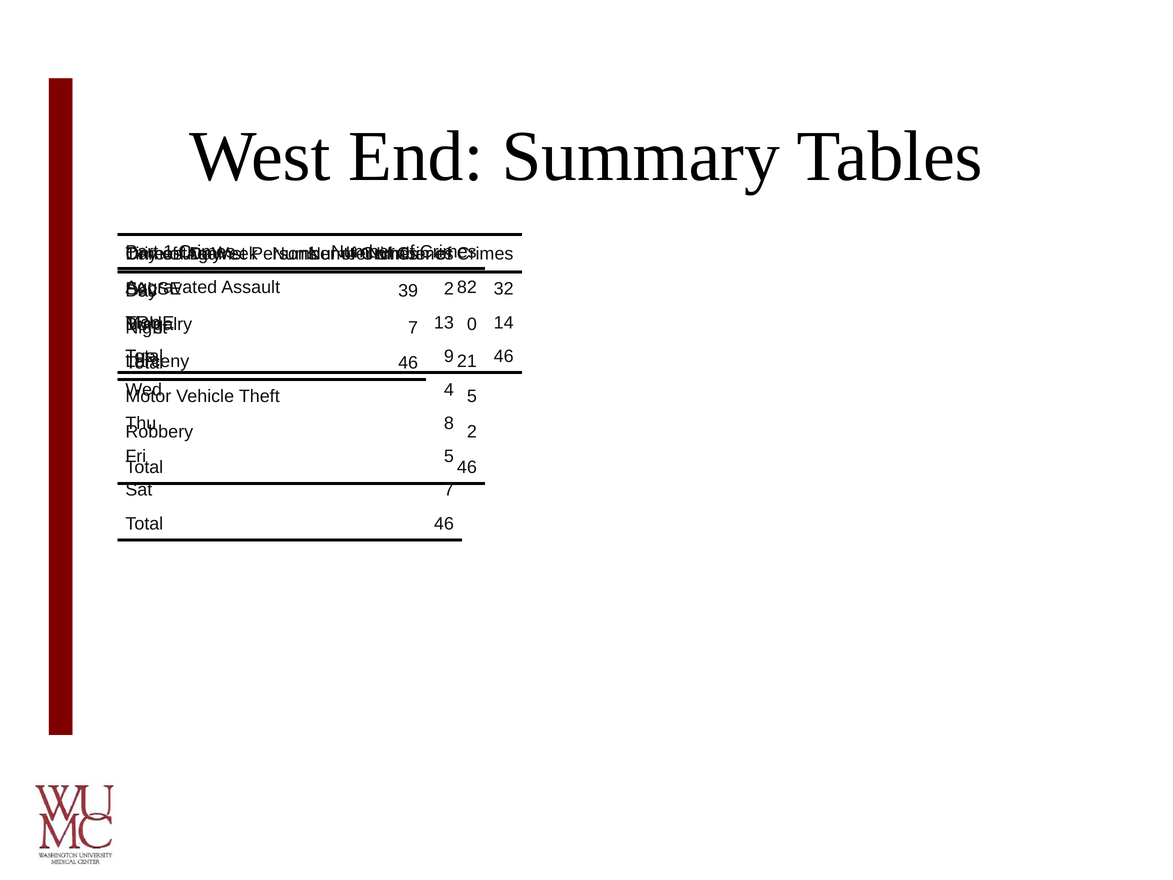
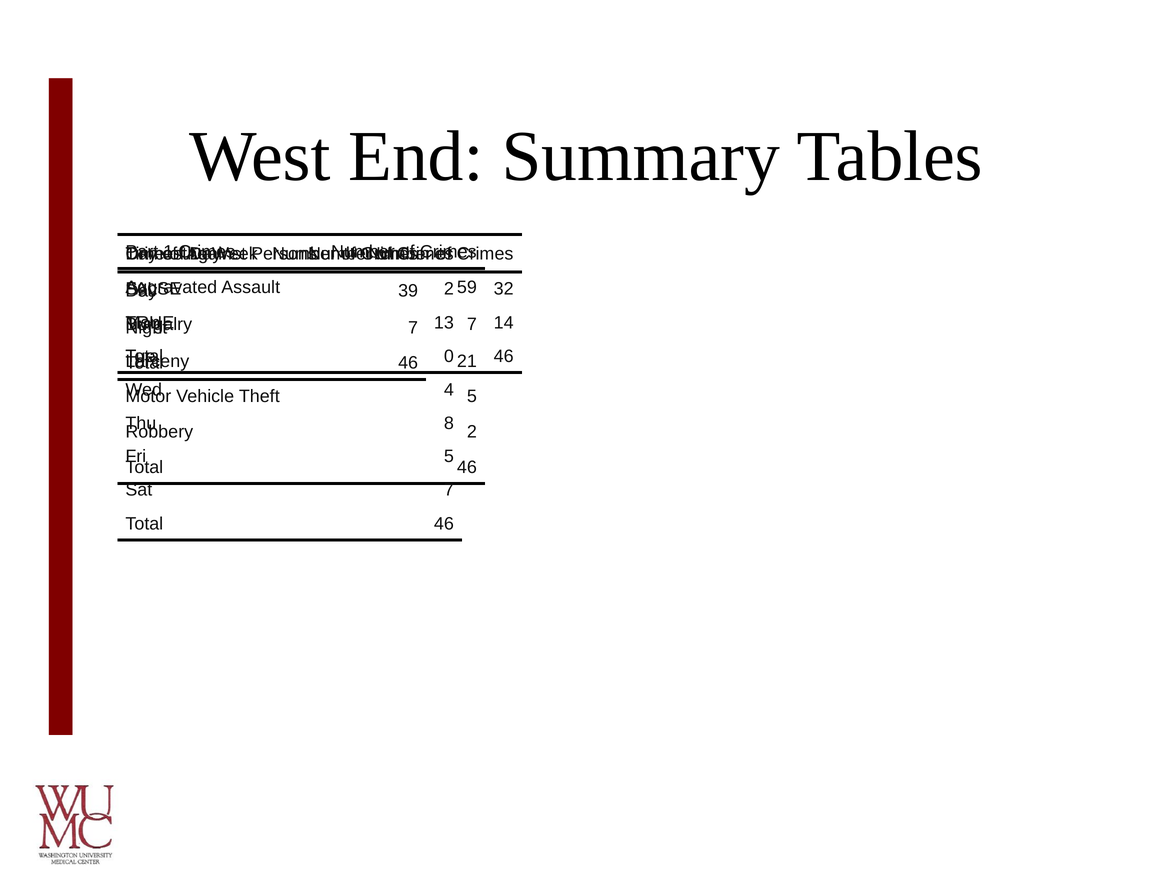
82: 82 -> 59
0 at (472, 324): 0 -> 7
9: 9 -> 0
